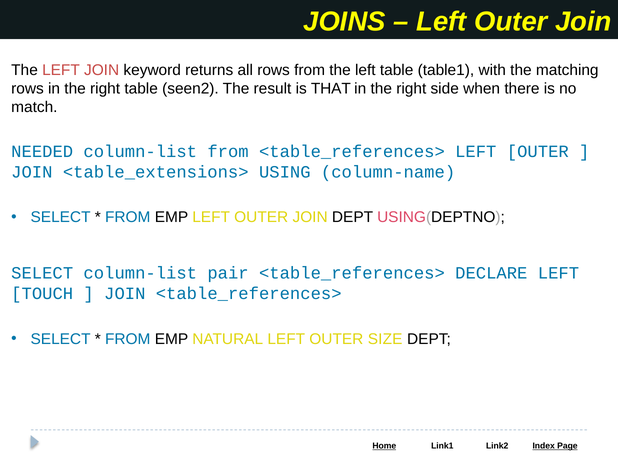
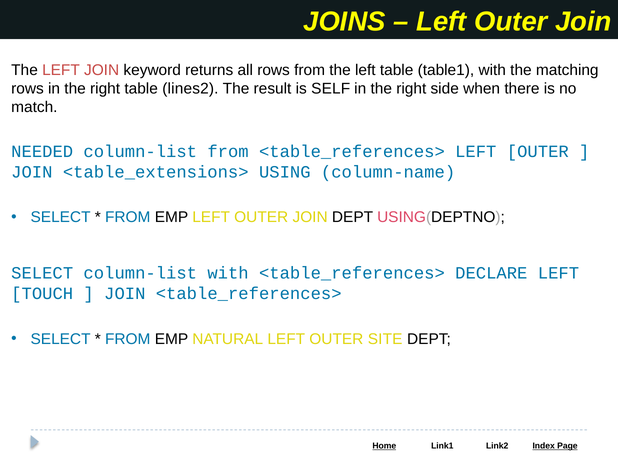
seen2: seen2 -> lines2
THAT: THAT -> SELF
column-list pair: pair -> with
SIZE: SIZE -> SITE
